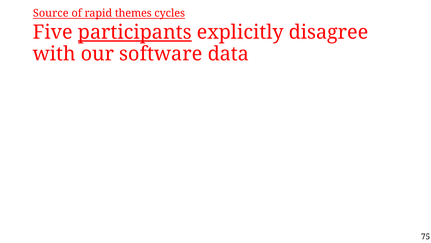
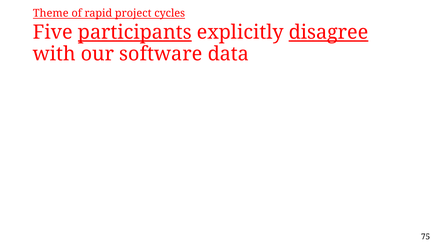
Source: Source -> Theme
themes: themes -> project
disagree underline: none -> present
